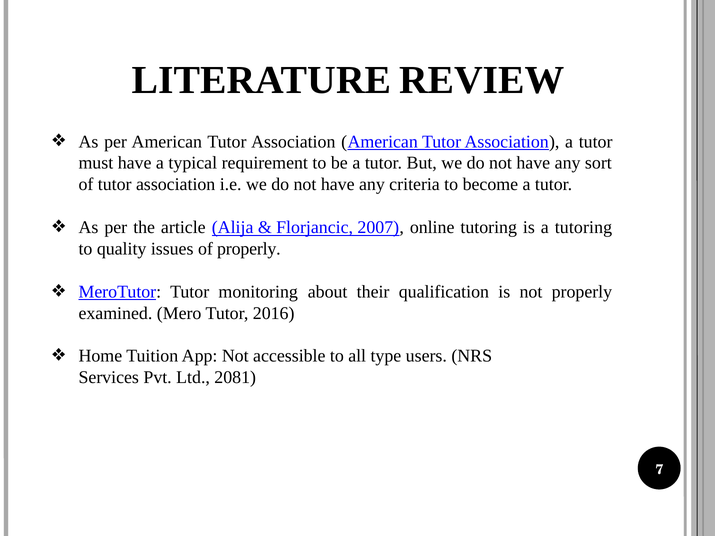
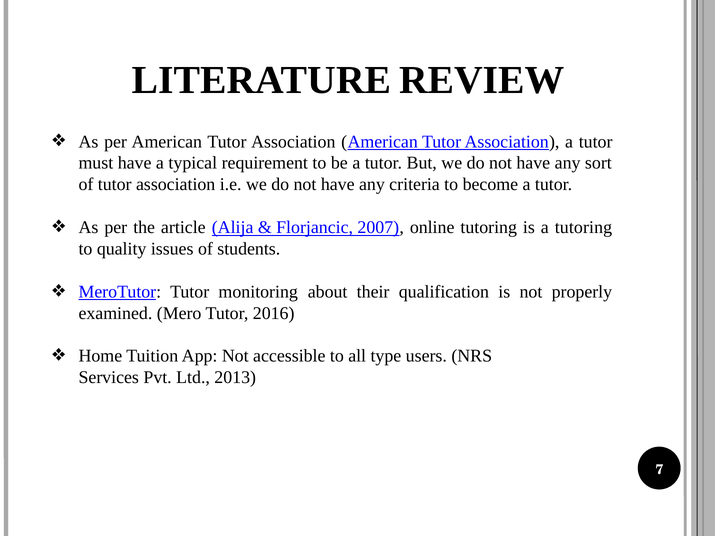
of properly: properly -> students
2081: 2081 -> 2013
